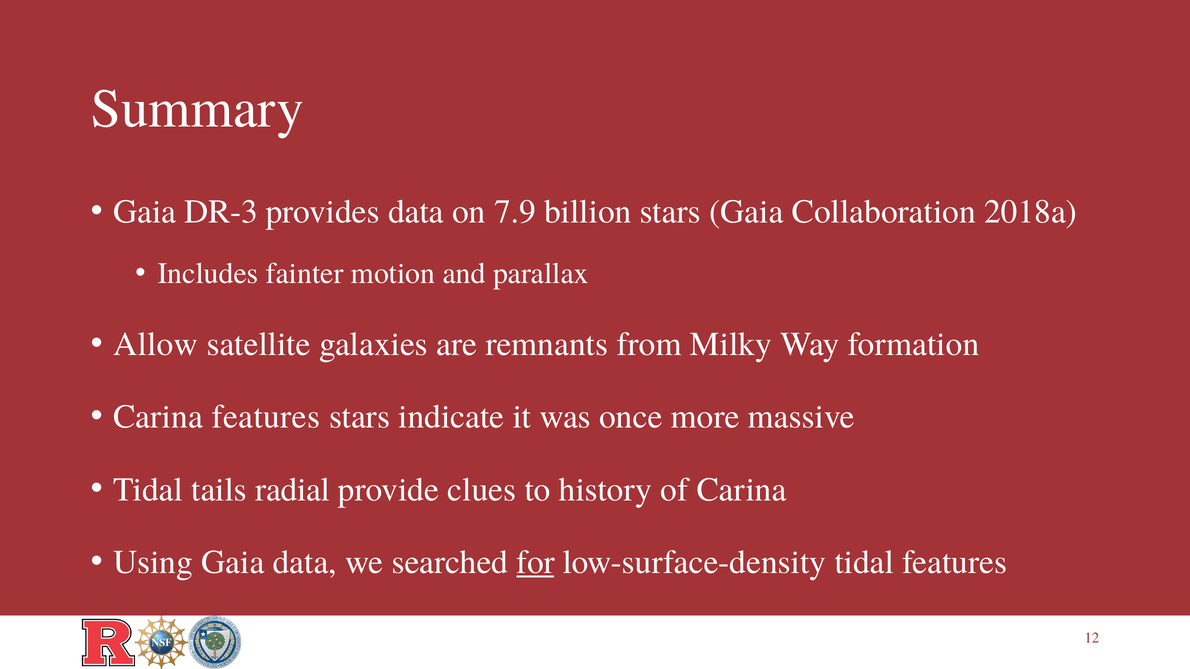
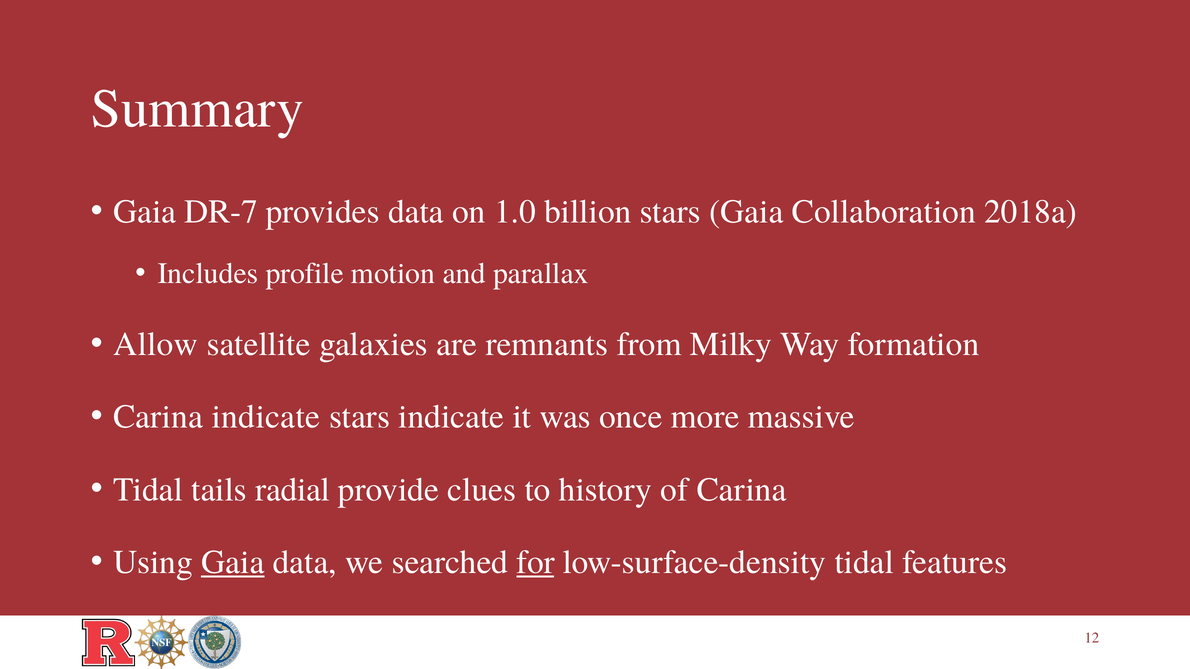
DR-3: DR-3 -> DR-7
7.9: 7.9 -> 1.0
fainter: fainter -> profile
Carina features: features -> indicate
Gaia at (233, 563) underline: none -> present
